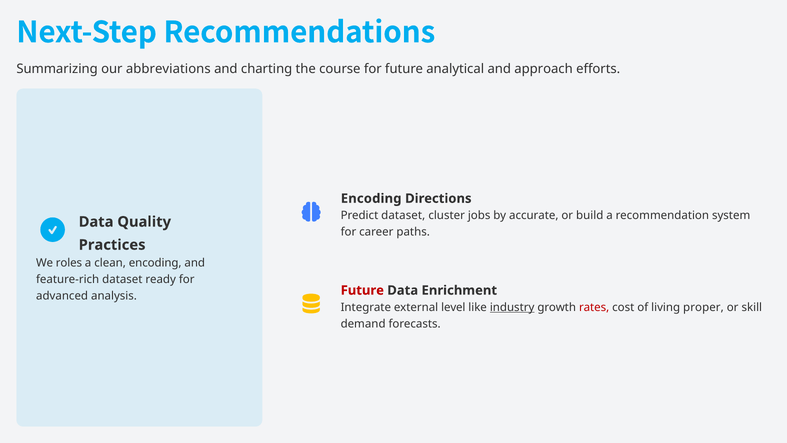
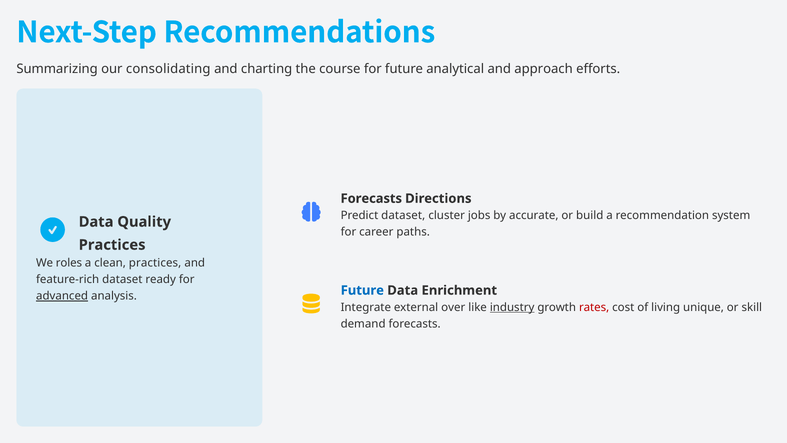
abbreviations: abbreviations -> consolidating
Encoding at (371, 198): Encoding -> Forecasts
clean encoding: encoding -> practices
Future at (362, 290) colour: red -> blue
advanced underline: none -> present
level: level -> over
proper: proper -> unique
